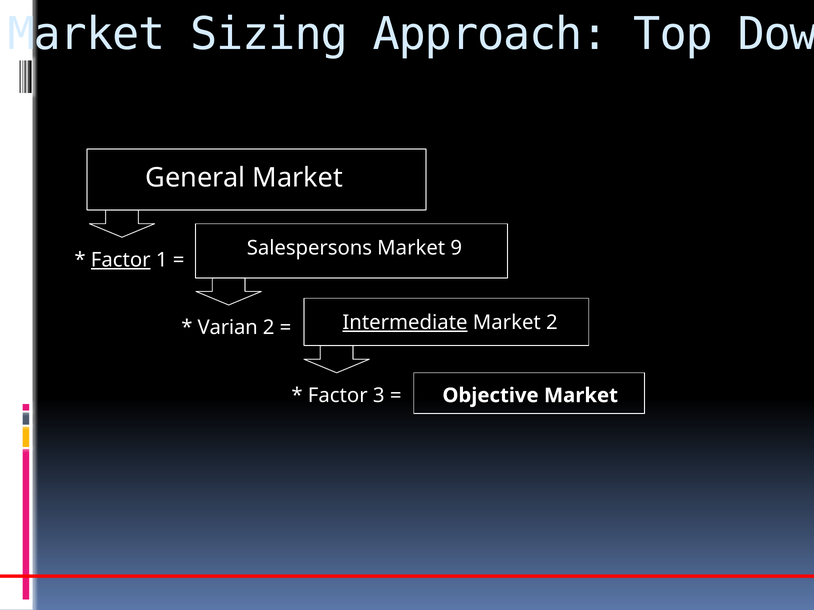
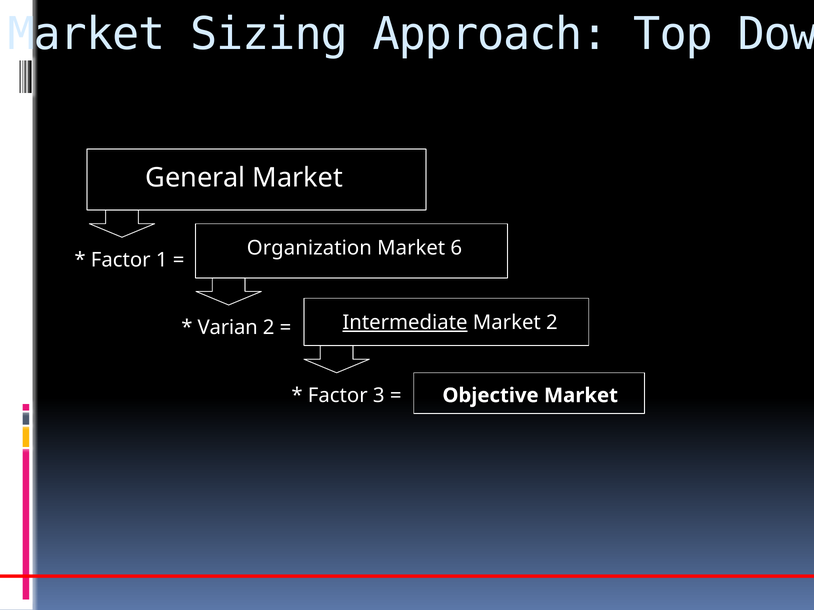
Salespersons: Salespersons -> Organization
9: 9 -> 6
Factor at (121, 260) underline: present -> none
